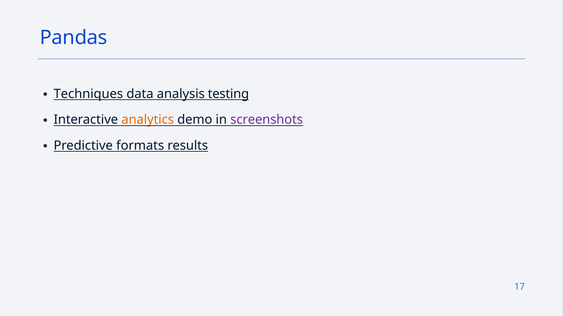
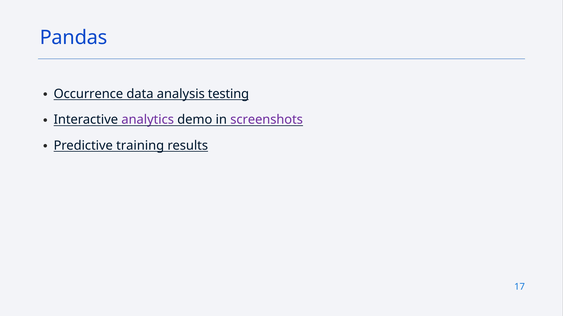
Techniques: Techniques -> Occurrence
analytics colour: orange -> purple
formats: formats -> training
